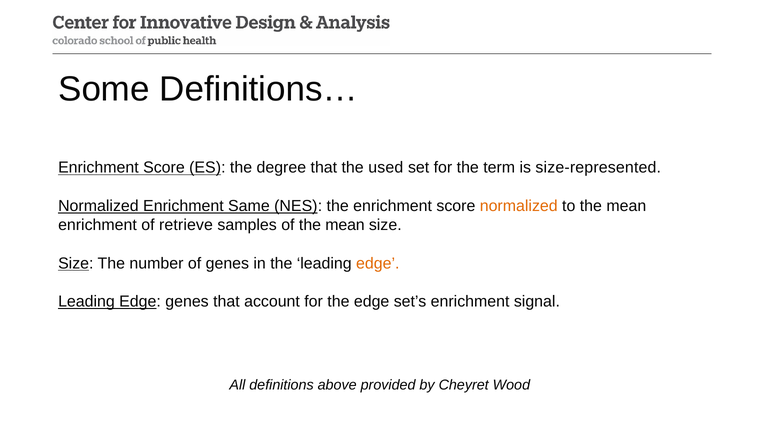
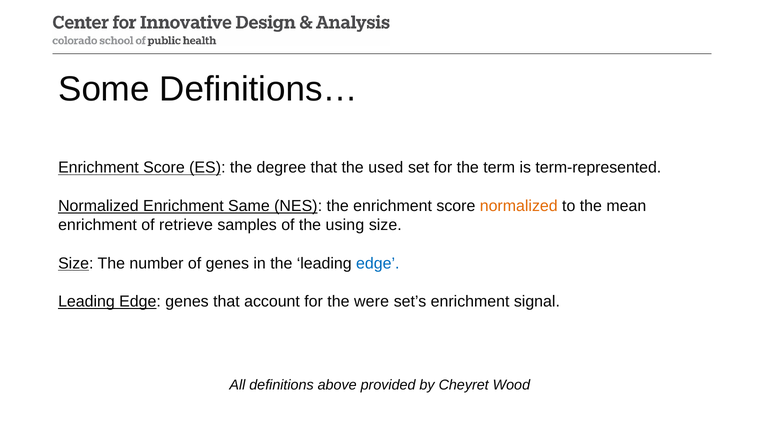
size-represented: size-represented -> term-represented
of the mean: mean -> using
edge at (378, 263) colour: orange -> blue
the edge: edge -> were
